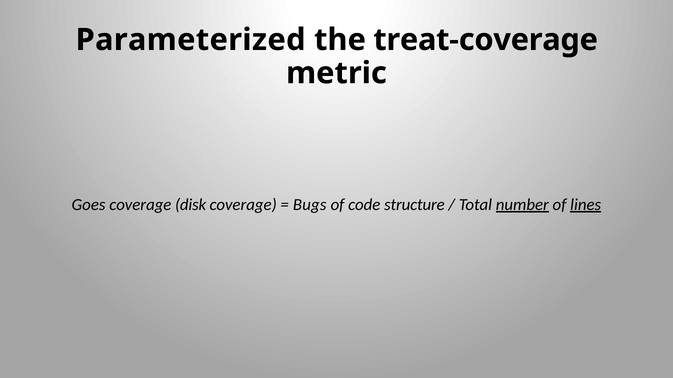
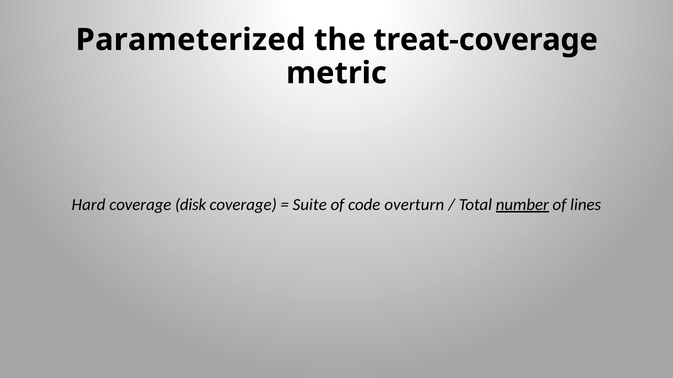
Goes: Goes -> Hard
Bugs: Bugs -> Suite
structure: structure -> overturn
lines underline: present -> none
